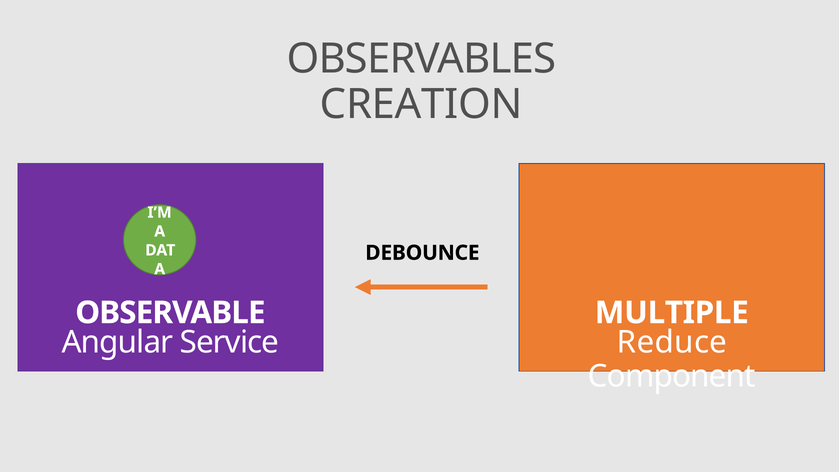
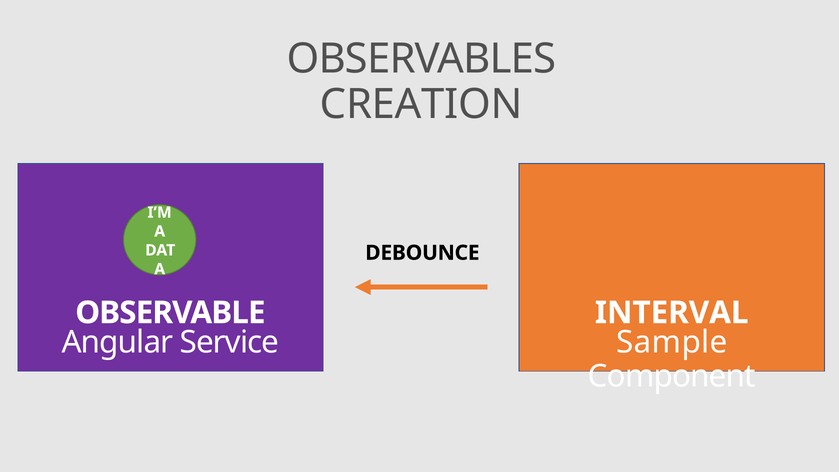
MULTIPLE: MULTIPLE -> INTERVAL
Reduce: Reduce -> Sample
